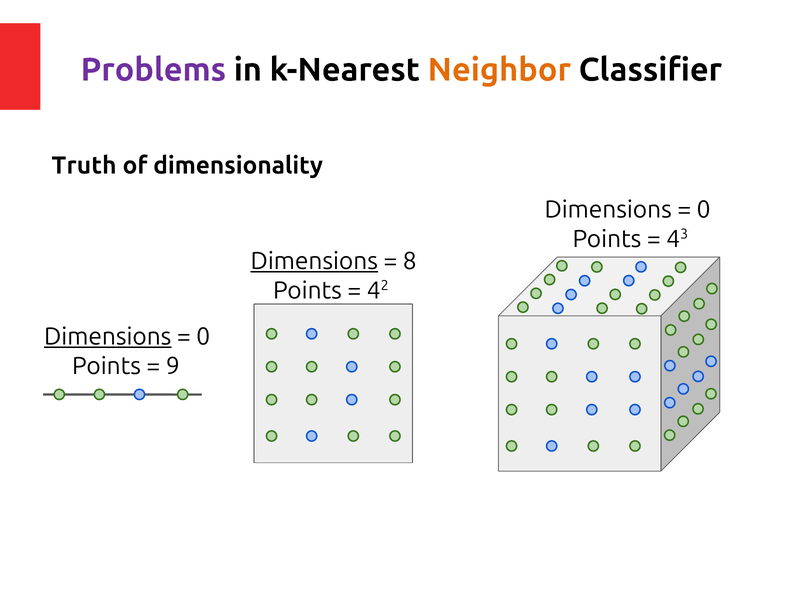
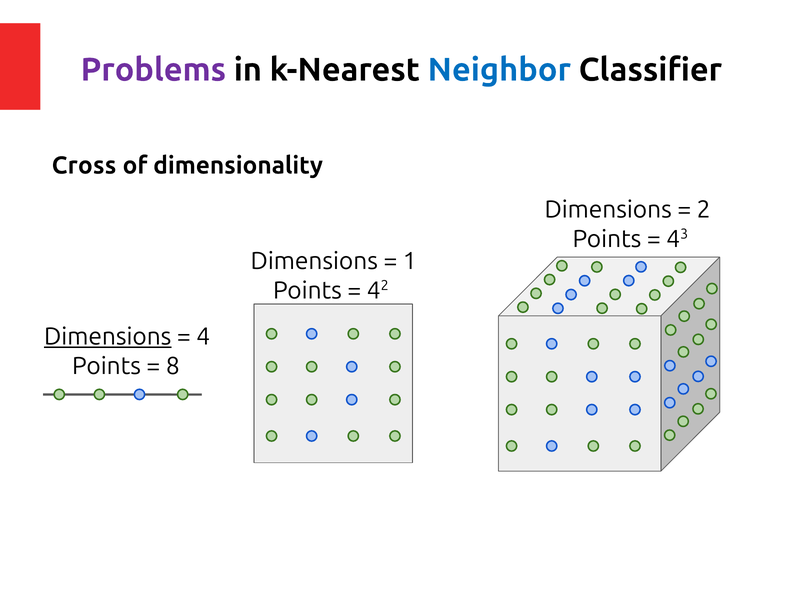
Neighbor colour: orange -> blue
Truth: Truth -> Cross
0 at (704, 209): 0 -> 2
Dimensions at (314, 261) underline: present -> none
8: 8 -> 1
0 at (203, 336): 0 -> 4
9: 9 -> 8
